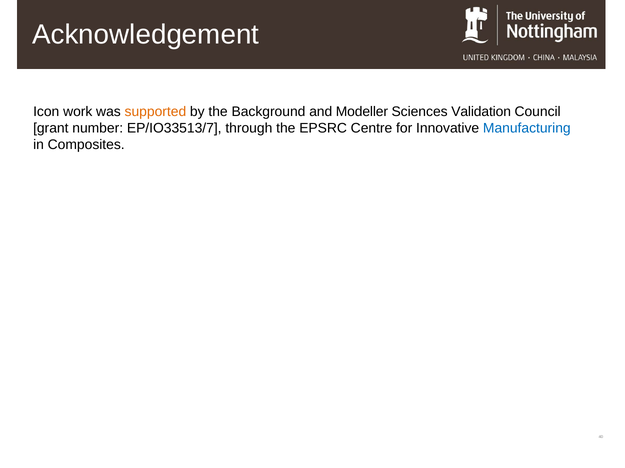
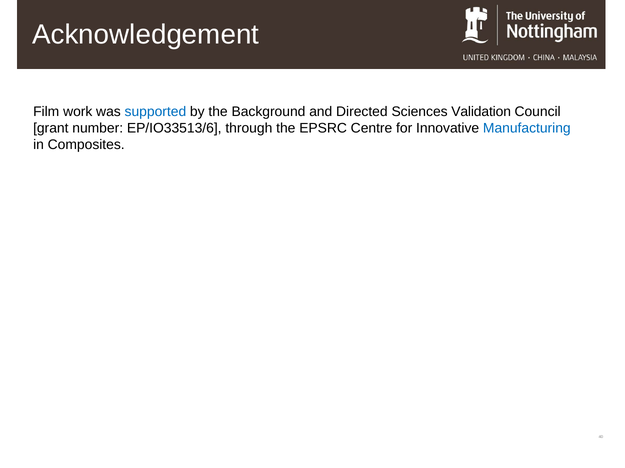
Icon: Icon -> Film
supported colour: orange -> blue
Modeller: Modeller -> Directed
EP/IO33513/7: EP/IO33513/7 -> EP/IO33513/6
